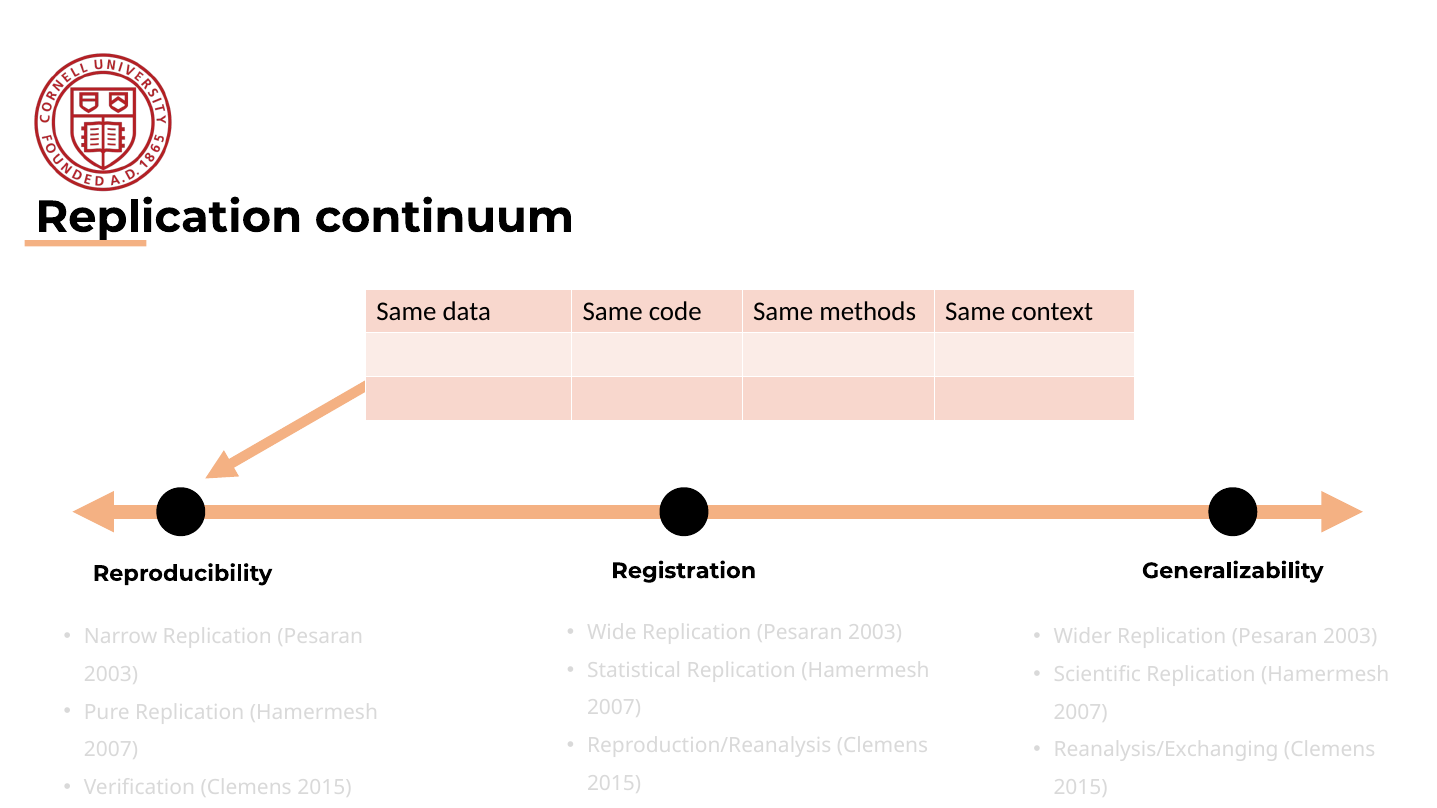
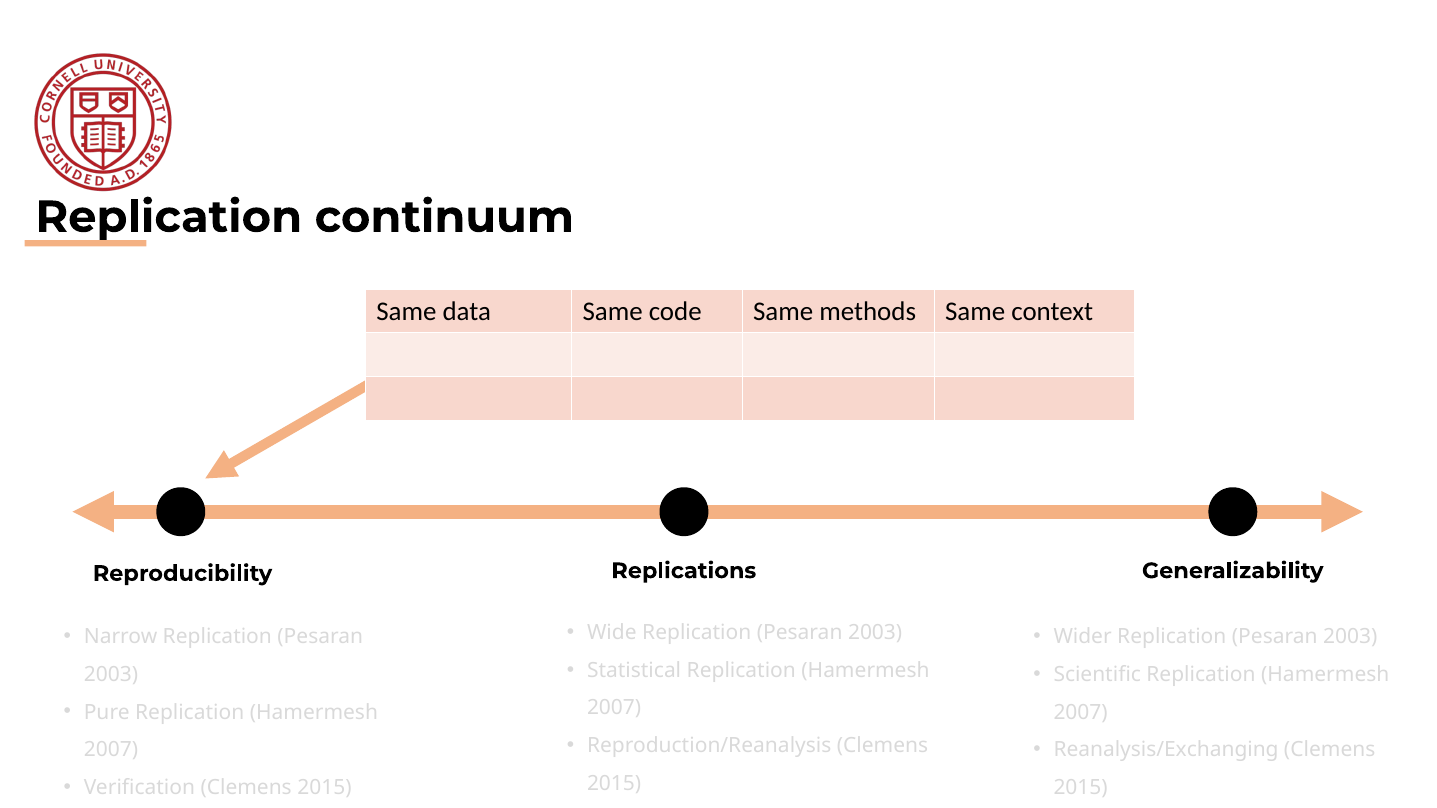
Registration: Registration -> Replications
